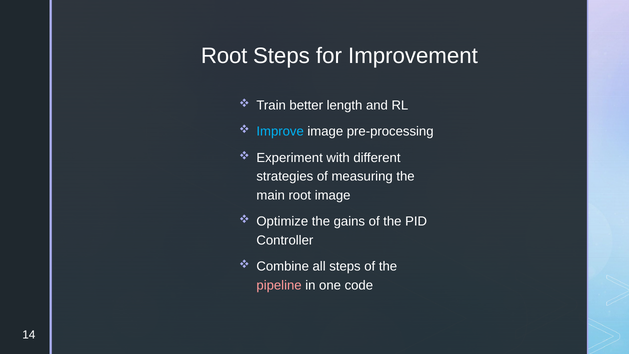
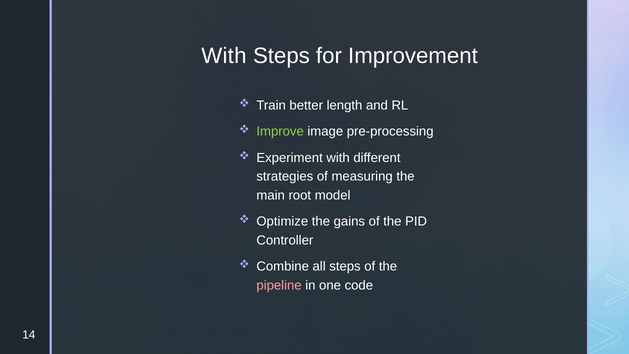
Root at (224, 56): Root -> With
Improve colour: light blue -> light green
root image: image -> model
